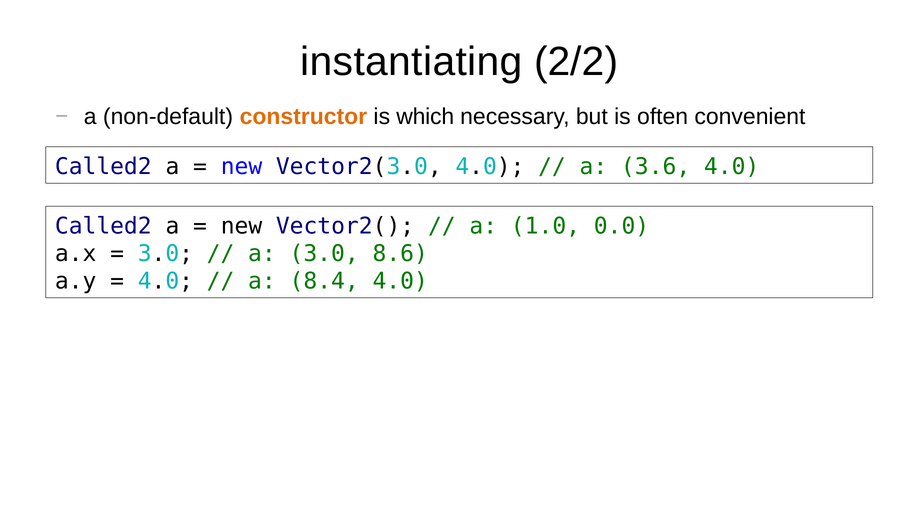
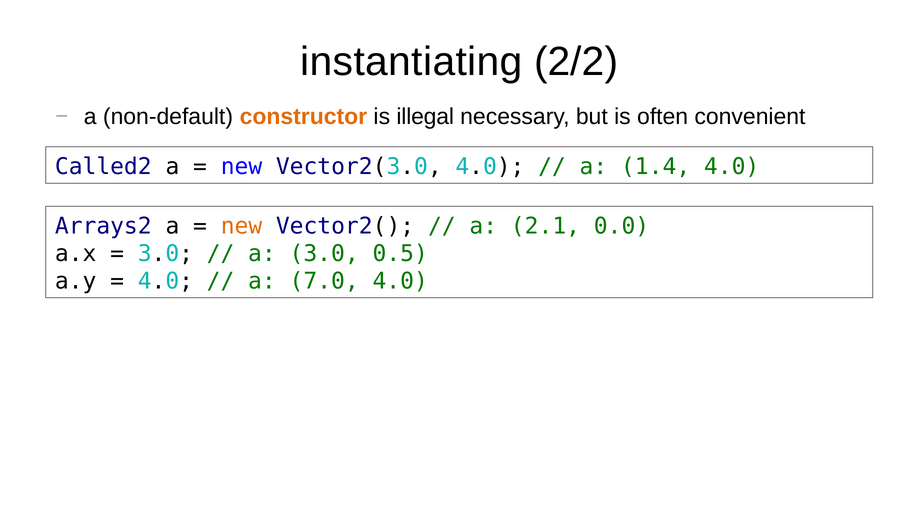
which: which -> illegal
3.6: 3.6 -> 1.4
Called2 at (103, 226): Called2 -> Arrays2
new at (242, 226) colour: black -> orange
1.0: 1.0 -> 2.1
8.6: 8.6 -> 0.5
8.4: 8.4 -> 7.0
